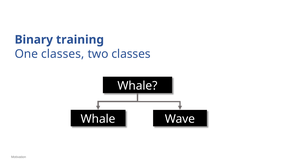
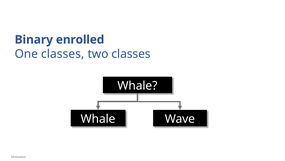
training: training -> enrolled
